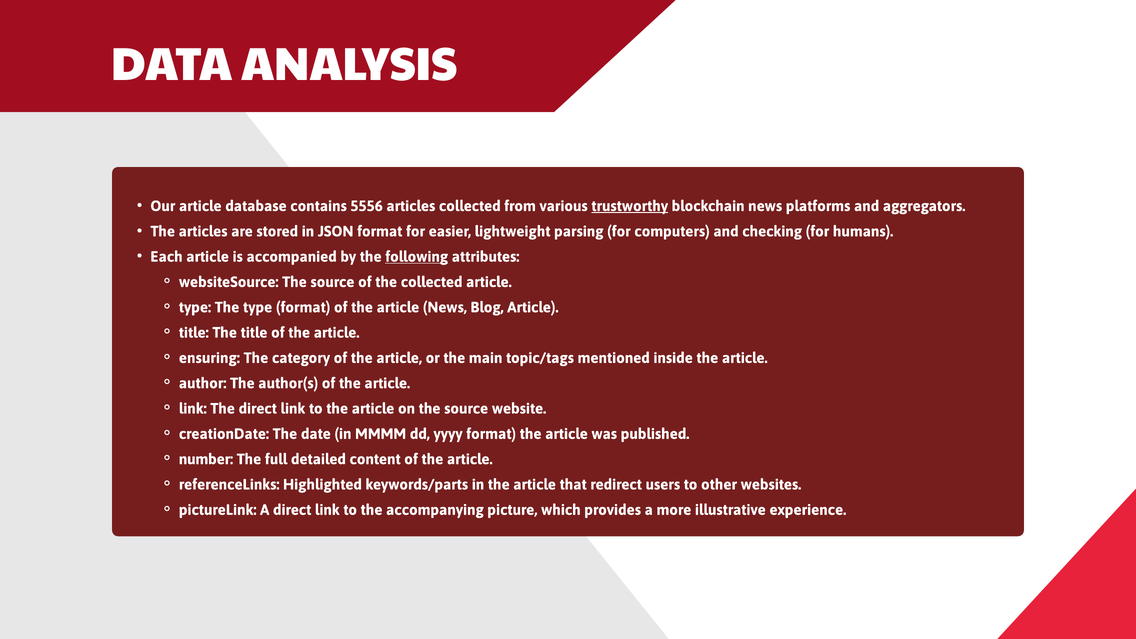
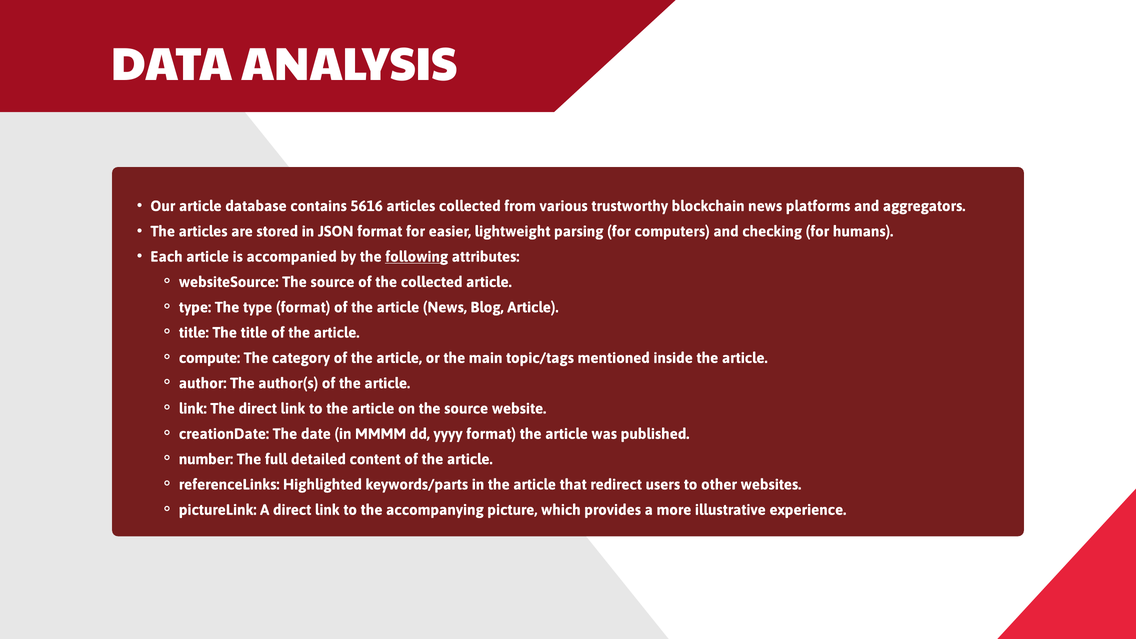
5556: 5556 -> 5616
trustworthy underline: present -> none
ensuring: ensuring -> compute
